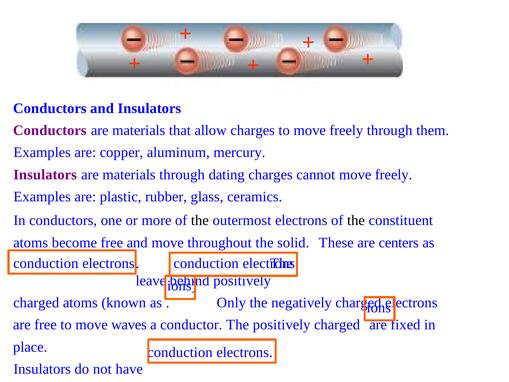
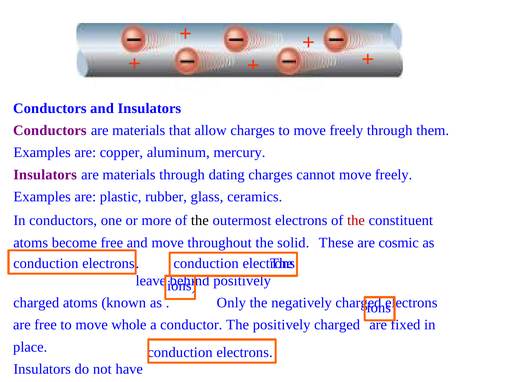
the at (356, 220) colour: black -> red
centers: centers -> cosmic
waves: waves -> whole
